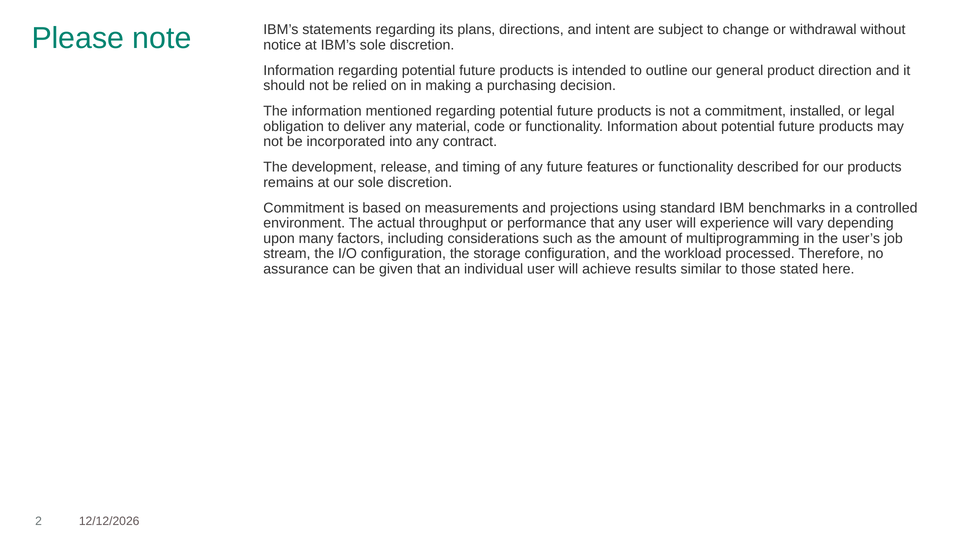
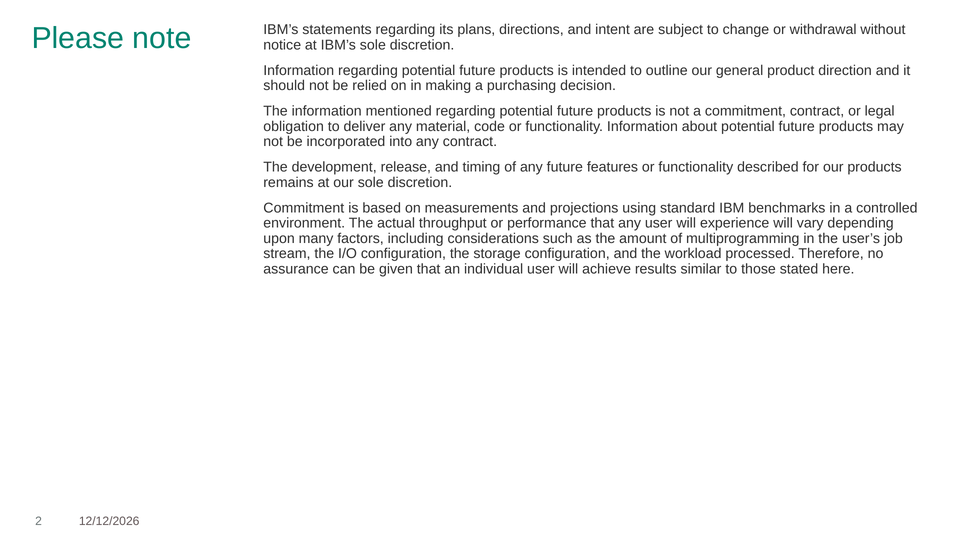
commitment installed: installed -> contract
